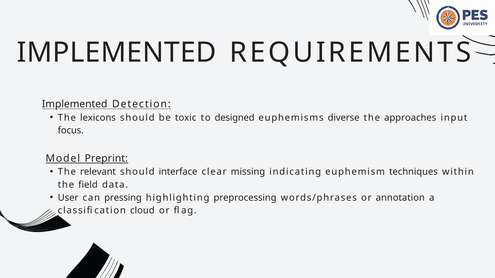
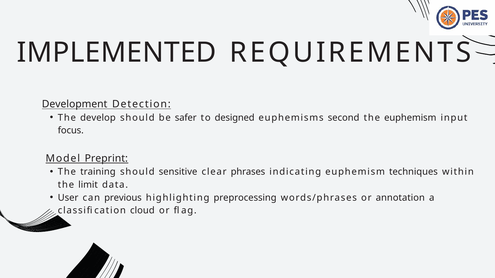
Implemented at (75, 104): Implemented -> Development
lexicons: lexicons -> develop
toxic: toxic -> safer
diverse: diverse -> second
the approaches: approaches -> euphemism
relevant: relevant -> training
interface: interface -> sensitive
missing: missing -> phrases
field: field -> limit
pressing: pressing -> previous
